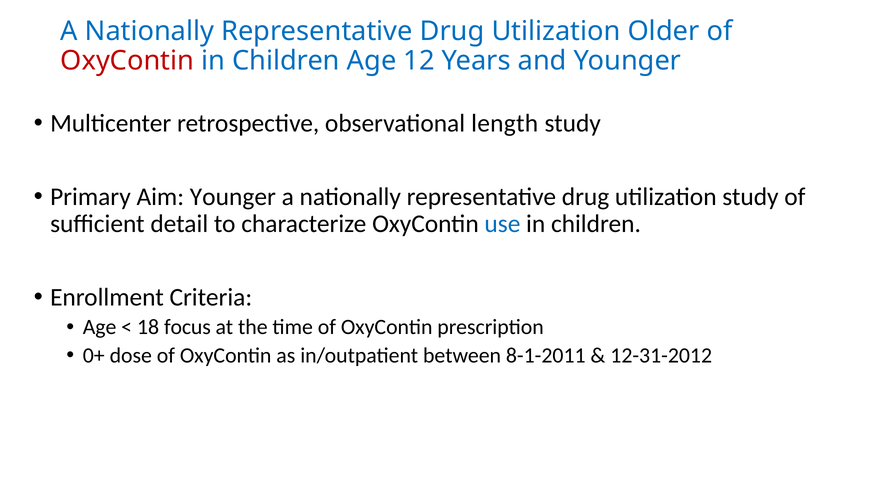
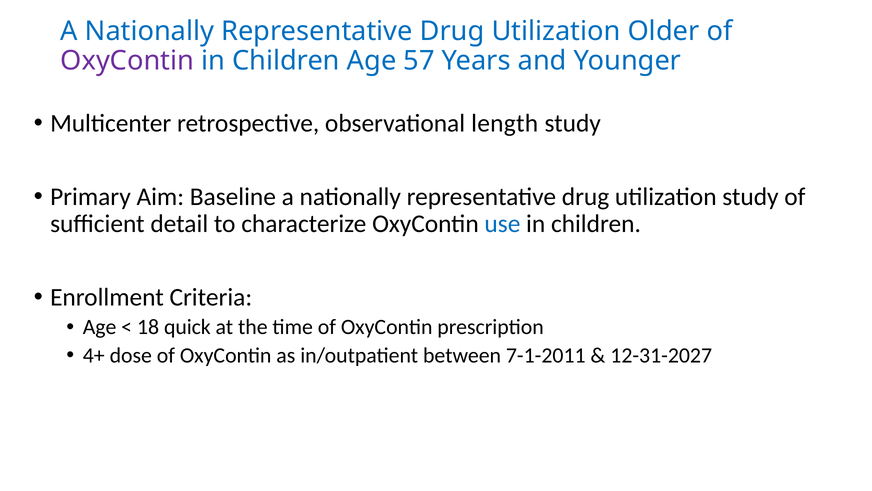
OxyContin at (127, 61) colour: red -> purple
12: 12 -> 57
Aim Younger: Younger -> Baseline
focus: focus -> quick
0+: 0+ -> 4+
8-1-2011: 8-1-2011 -> 7-1-2011
12-31-2012: 12-31-2012 -> 12-31-2027
